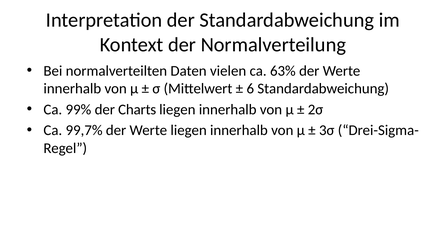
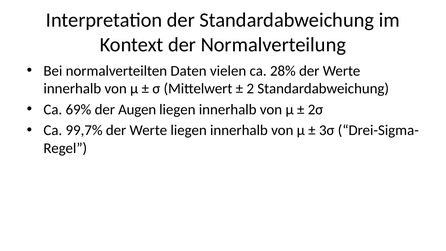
63%: 63% -> 28%
6: 6 -> 2
99%: 99% -> 69%
Charts: Charts -> Augen
